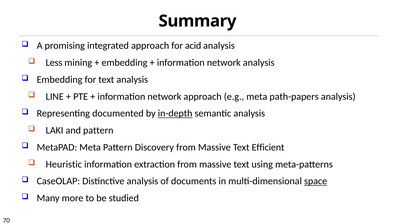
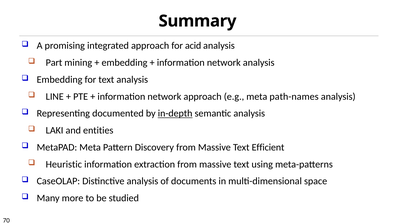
Less: Less -> Part
path-papers: path-papers -> path-names
and pattern: pattern -> entities
space underline: present -> none
